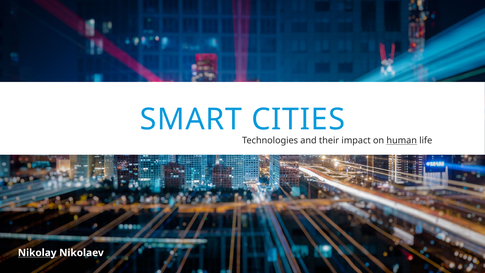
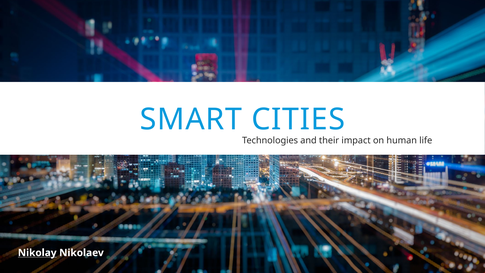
human underline: present -> none
